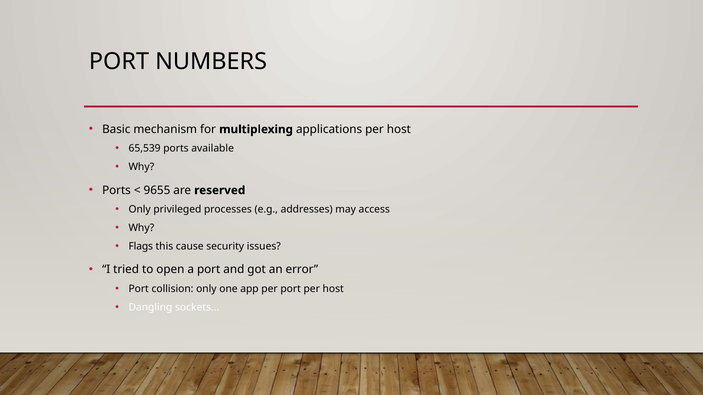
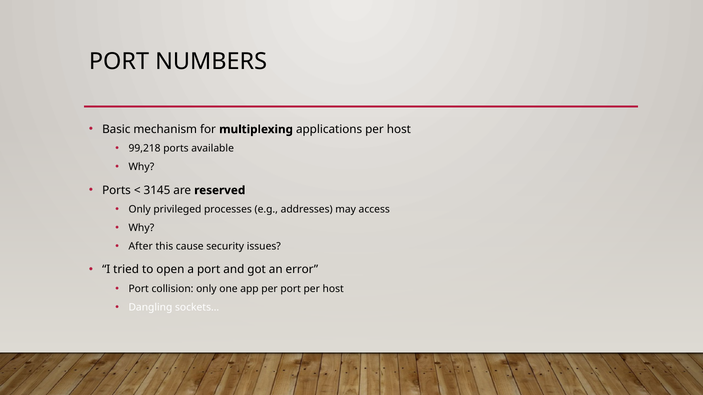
65,539: 65,539 -> 99,218
9655: 9655 -> 3145
Flags: Flags -> After
